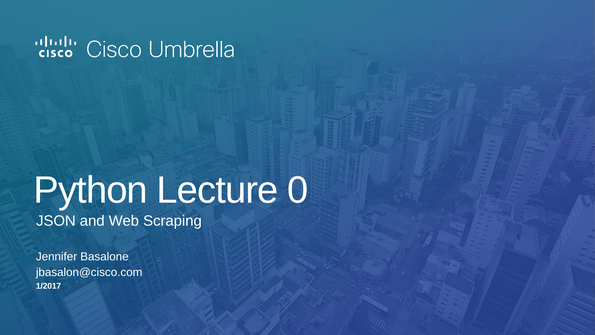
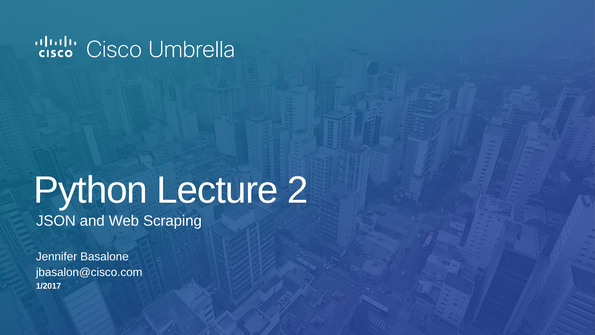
0: 0 -> 2
